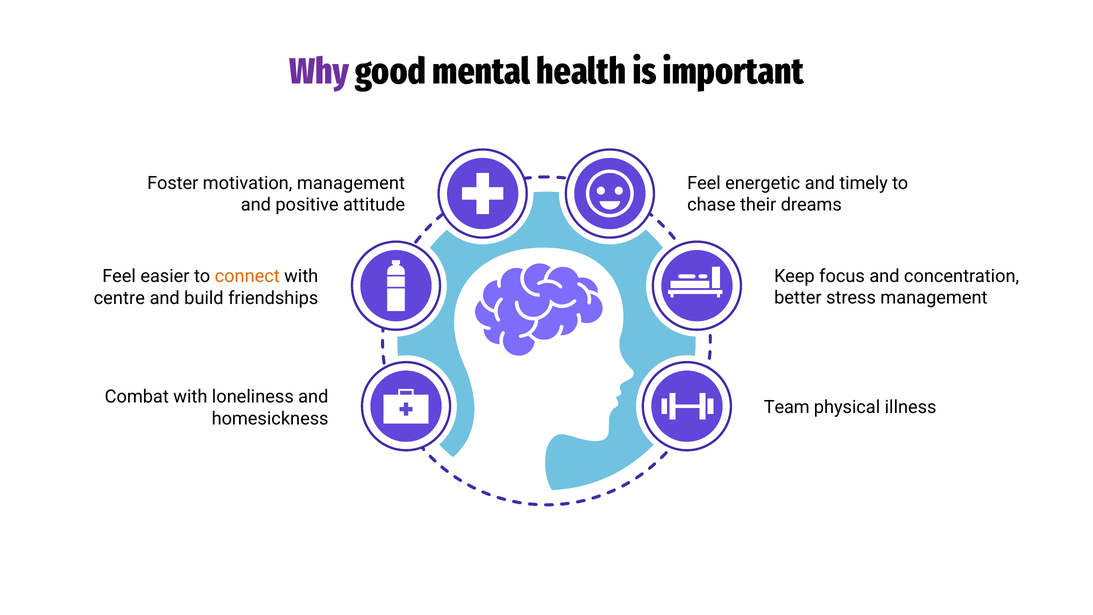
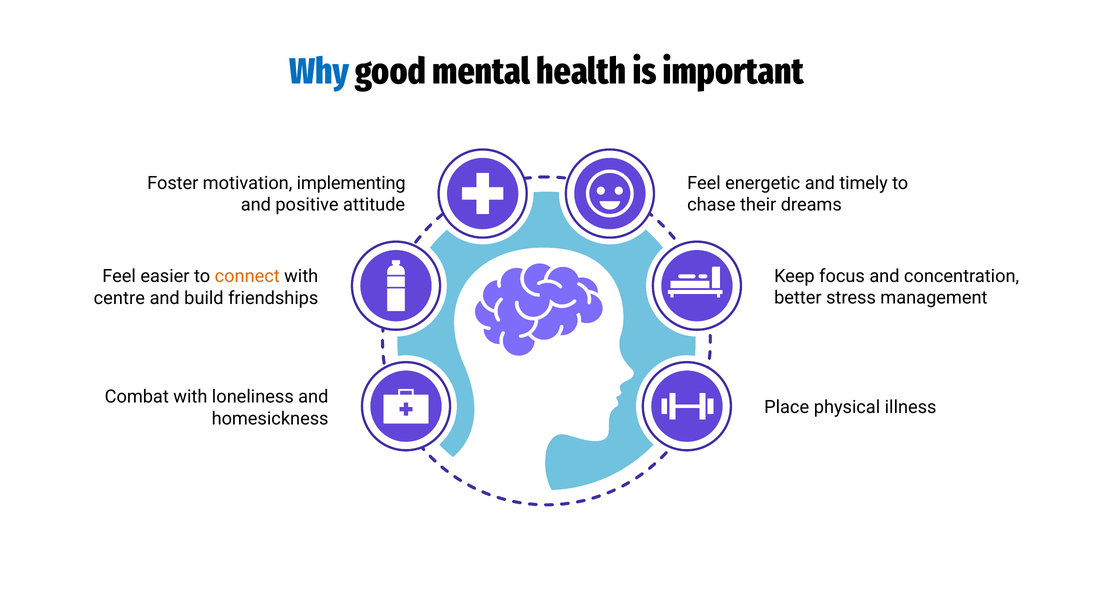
Why colour: purple -> blue
motivation management: management -> implementing
Team: Team -> Place
